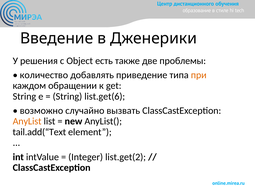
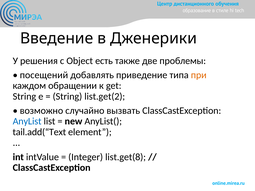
количество: количество -> посещений
list.get(6: list.get(6 -> list.get(2
AnyList colour: orange -> blue
list.get(2: list.get(2 -> list.get(8
